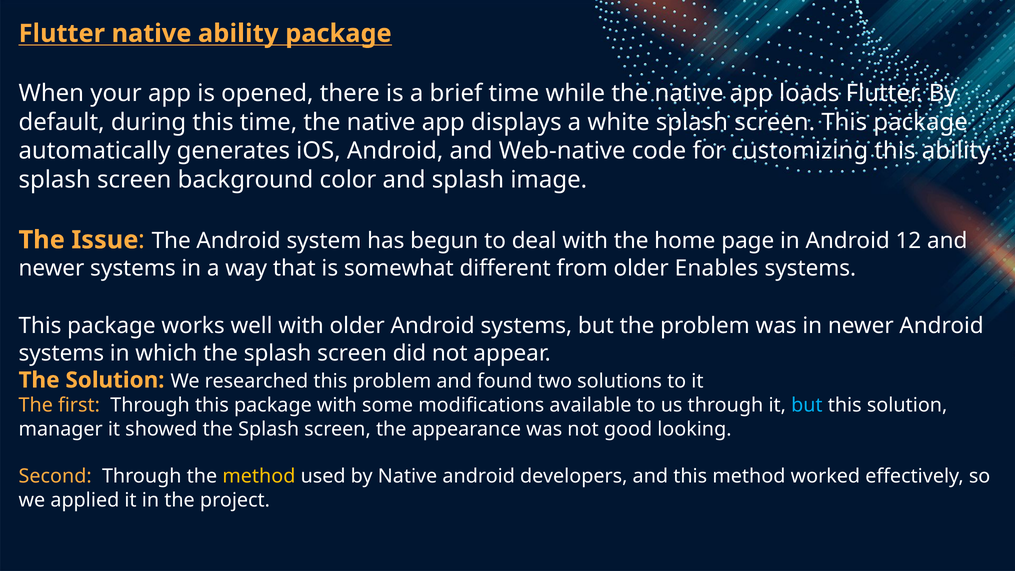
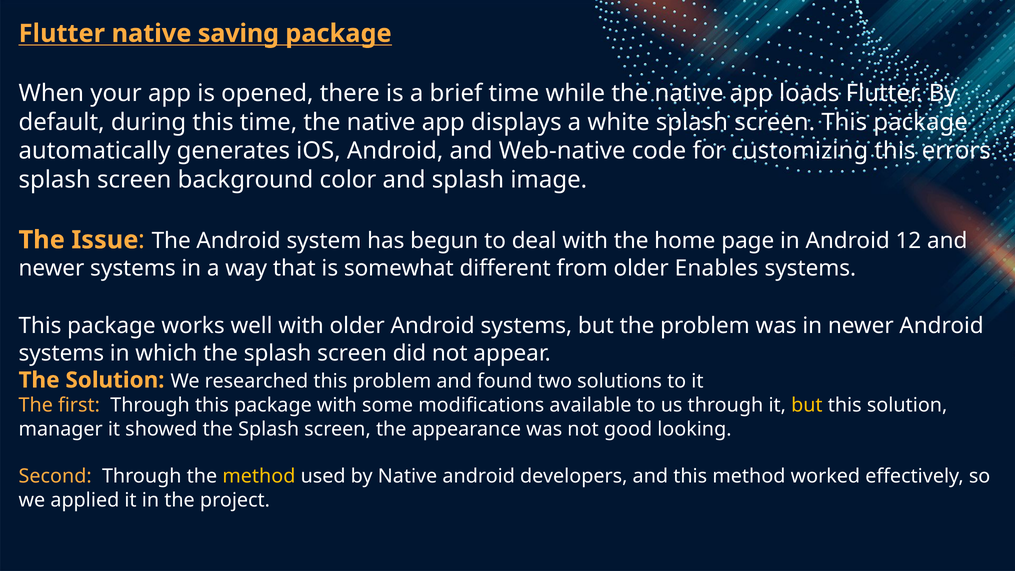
native ability: ability -> saving
this ability: ability -> errors
but at (807, 405) colour: light blue -> yellow
